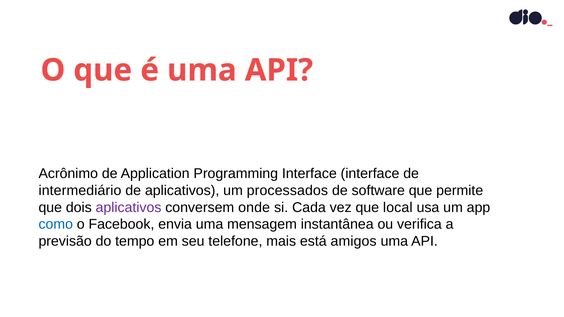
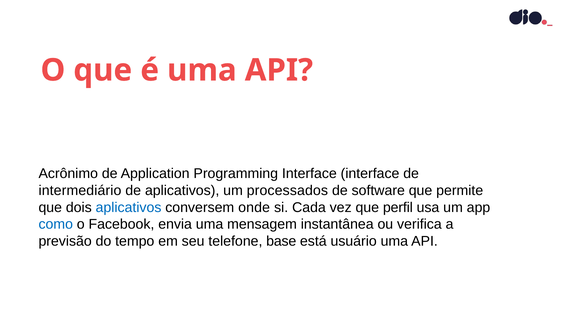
aplicativos at (129, 208) colour: purple -> blue
local: local -> perfil
mais: mais -> base
amigos: amigos -> usuário
